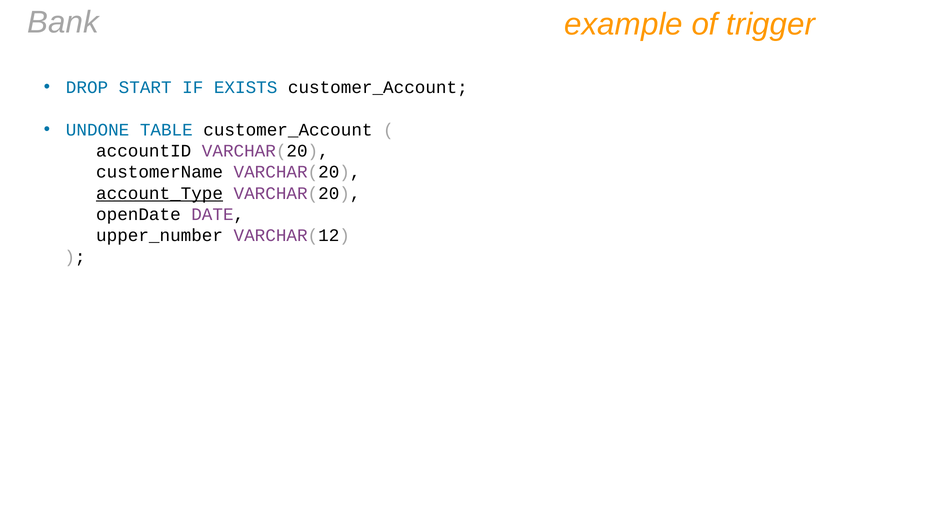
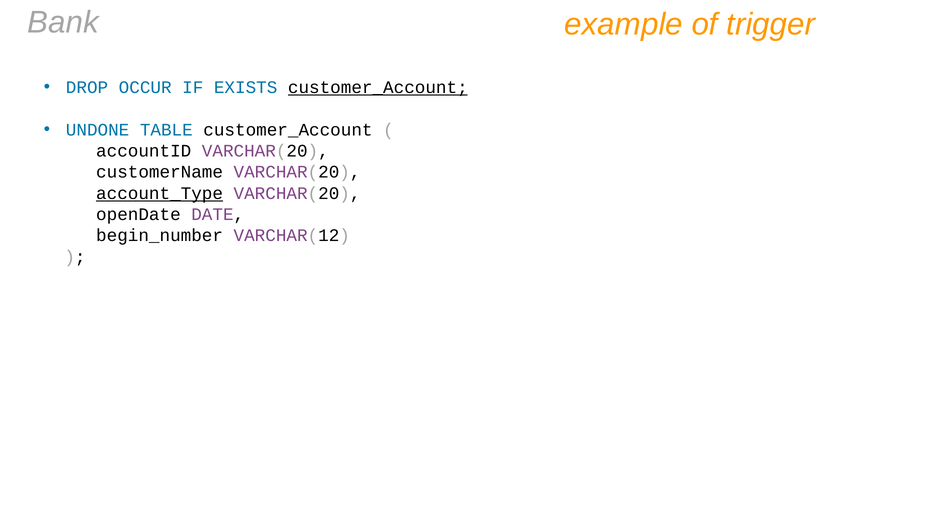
START: START -> OCCUR
customer_Account at (378, 87) underline: none -> present
upper_number: upper_number -> begin_number
